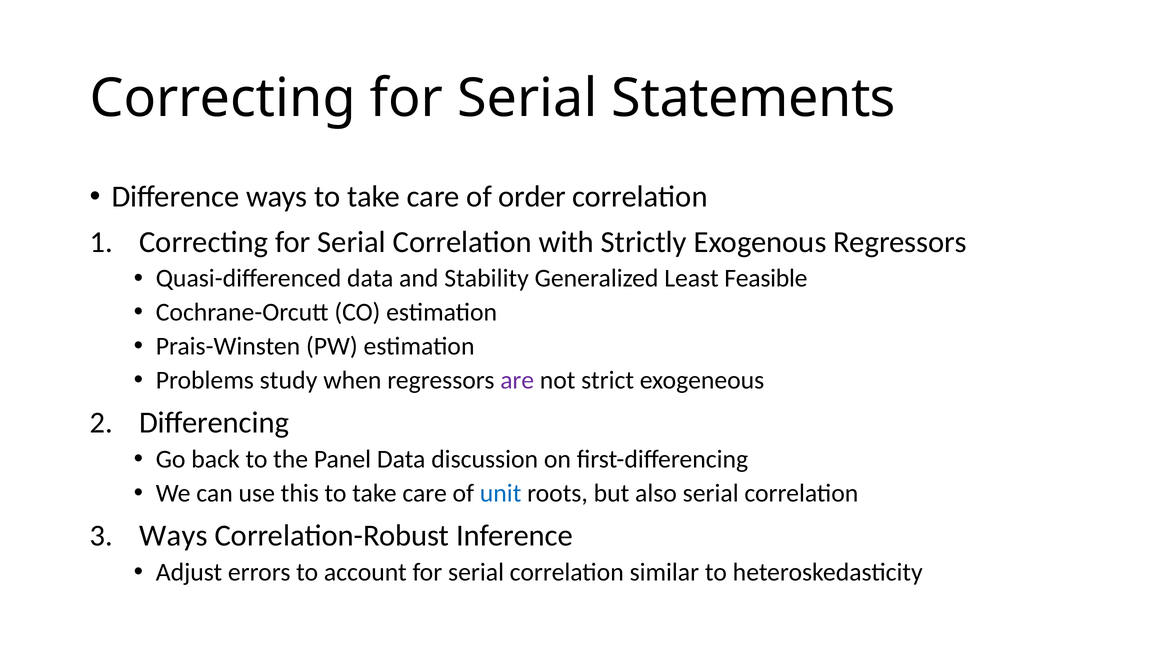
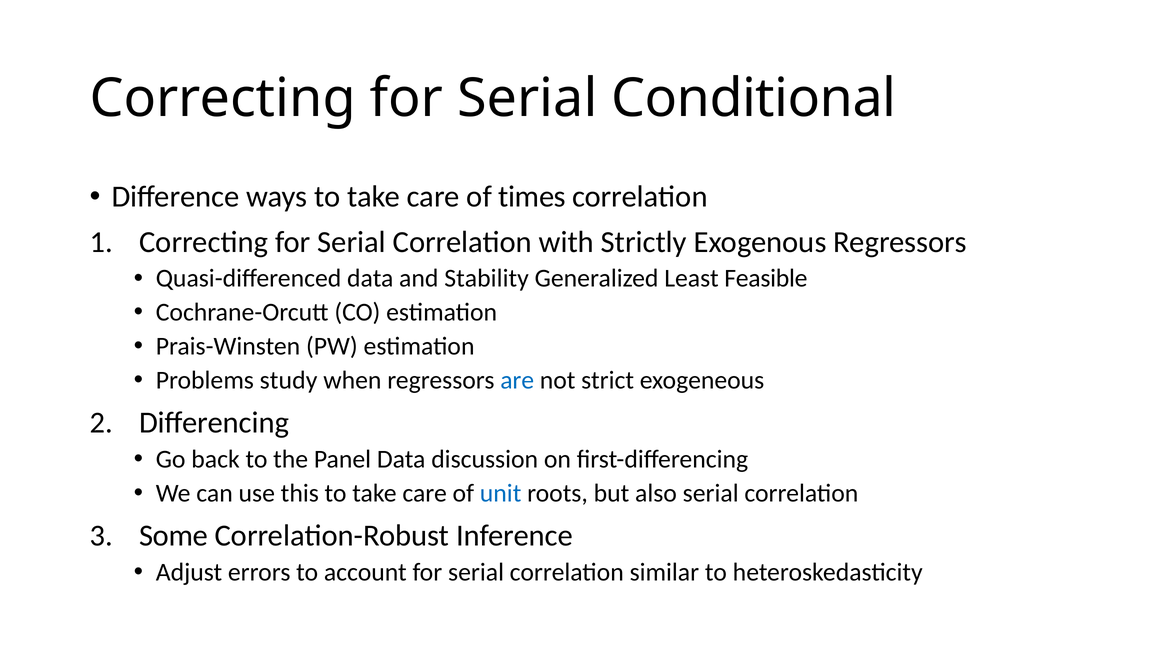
Statements: Statements -> Conditional
order: order -> times
are colour: purple -> blue
Ways at (173, 536): Ways -> Some
